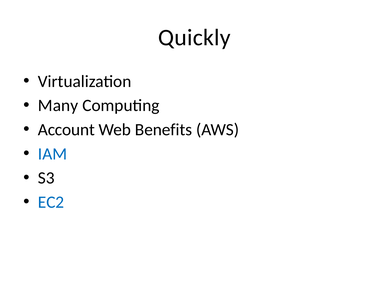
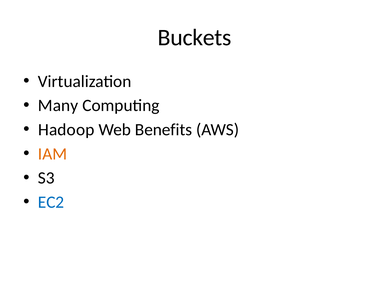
Quickly: Quickly -> Buckets
Account: Account -> Hadoop
IAM colour: blue -> orange
